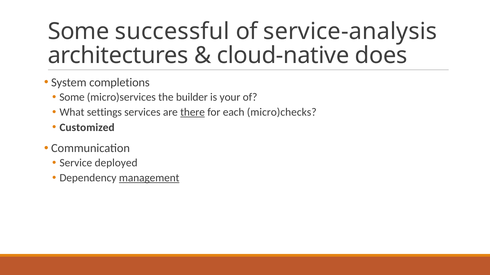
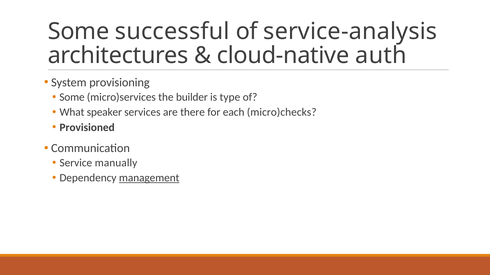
does: does -> auth
completions: completions -> provisioning
your: your -> type
settings: settings -> speaker
there underline: present -> none
Customized: Customized -> Provisioned
deployed: deployed -> manually
